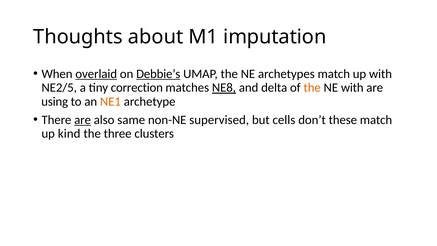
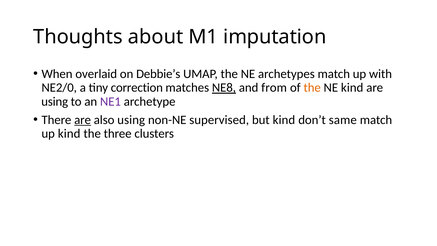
overlaid underline: present -> none
Debbie’s underline: present -> none
NE2/5: NE2/5 -> NE2/0
delta: delta -> from
NE with: with -> kind
NE1 colour: orange -> purple
also same: same -> using
but cells: cells -> kind
these: these -> same
